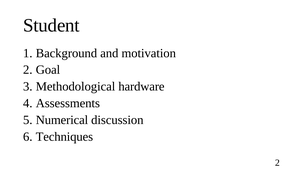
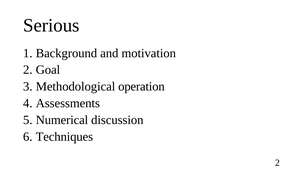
Student: Student -> Serious
hardware: hardware -> operation
